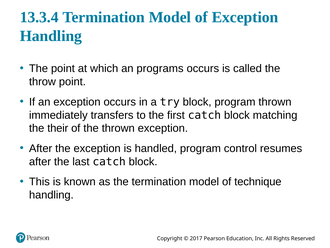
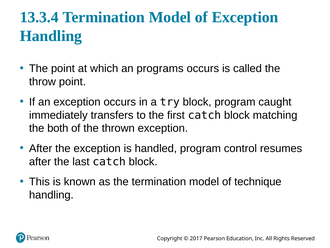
program thrown: thrown -> caught
their: their -> both
